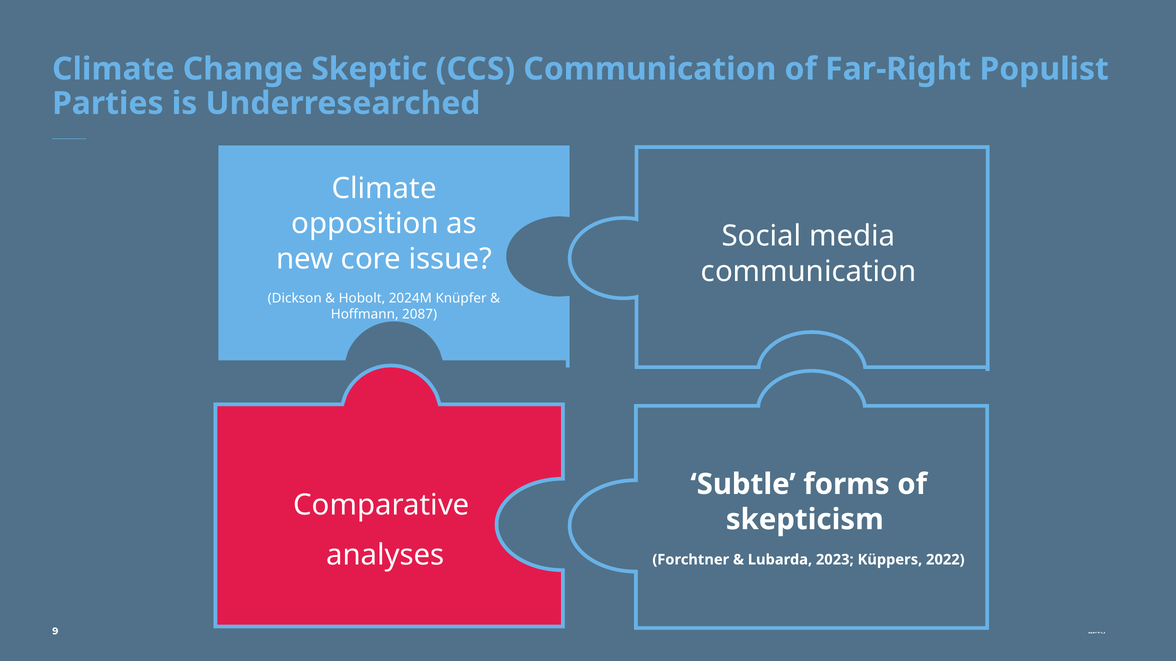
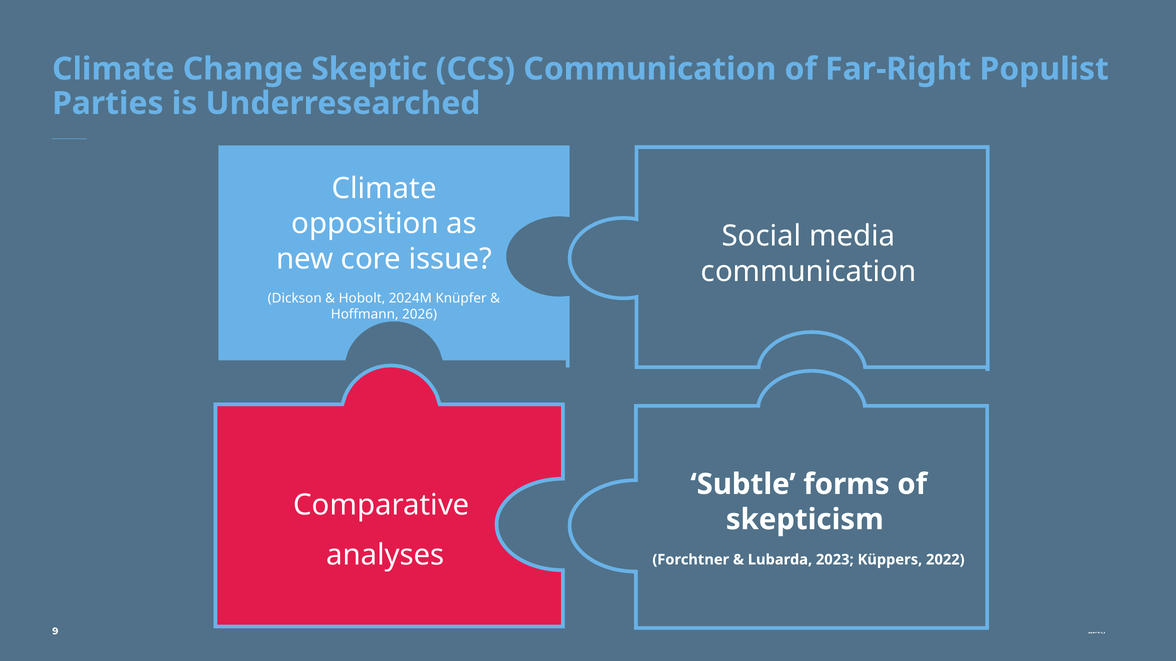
2087: 2087 -> 2026
